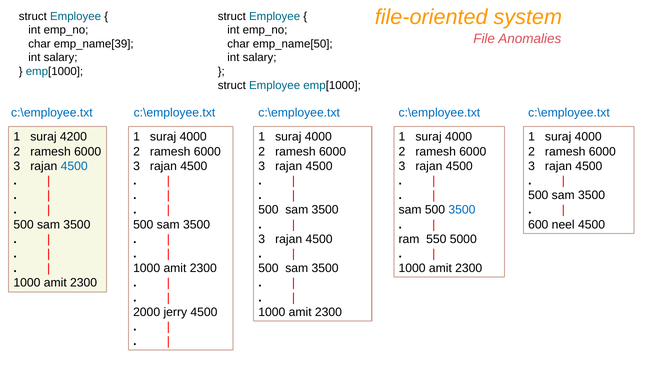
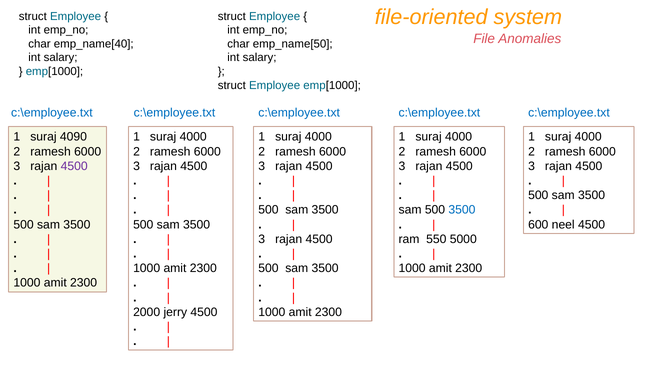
emp_name[39: emp_name[39 -> emp_name[40
4200: 4200 -> 4090
4500 at (74, 166) colour: blue -> purple
